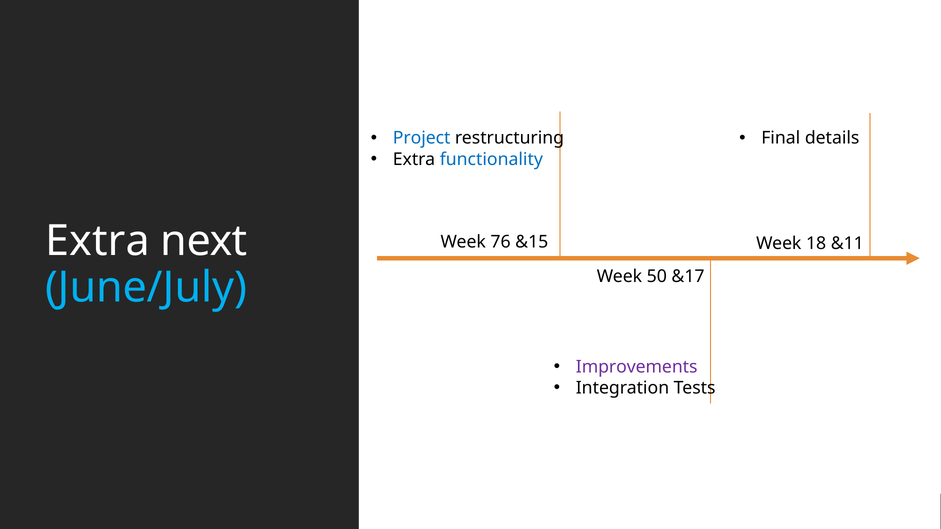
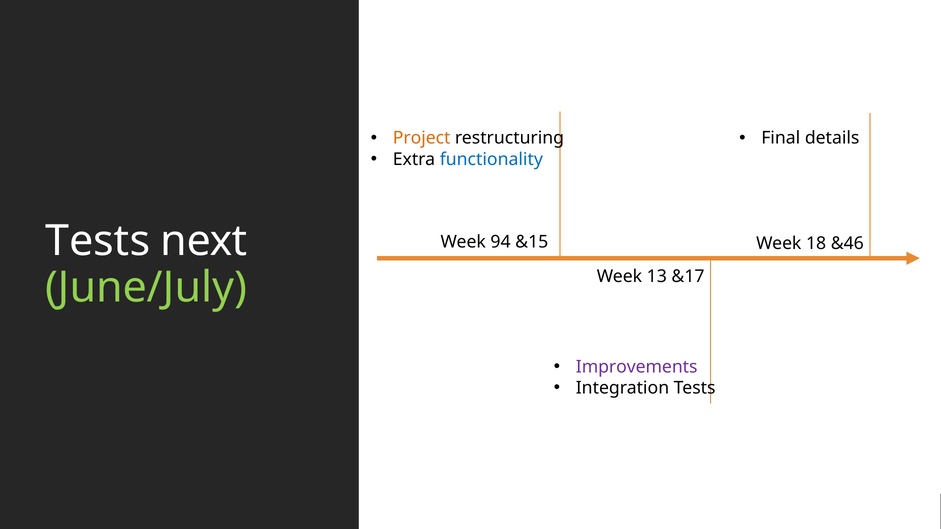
Project colour: blue -> orange
Extra at (98, 241): Extra -> Tests
76: 76 -> 94
&11: &11 -> &46
50: 50 -> 13
June/July colour: light blue -> light green
